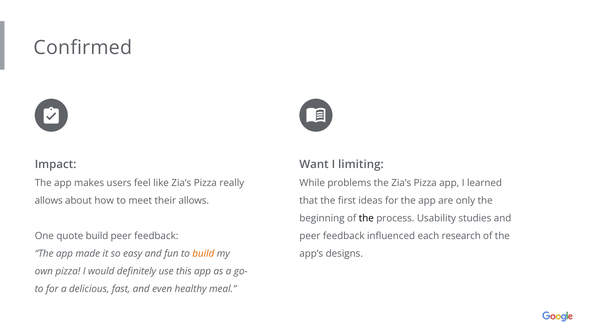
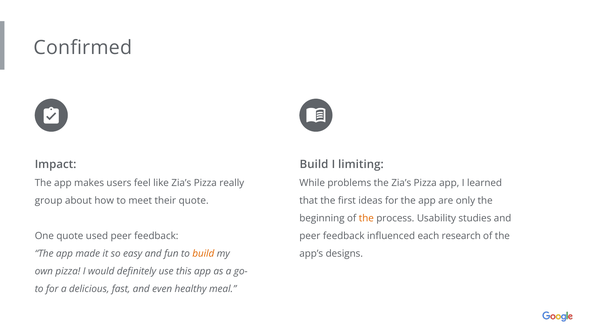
Want at (314, 165): Want -> Build
allows at (49, 201): allows -> group
their allows: allows -> quote
the at (366, 218) colour: black -> orange
quote build: build -> used
